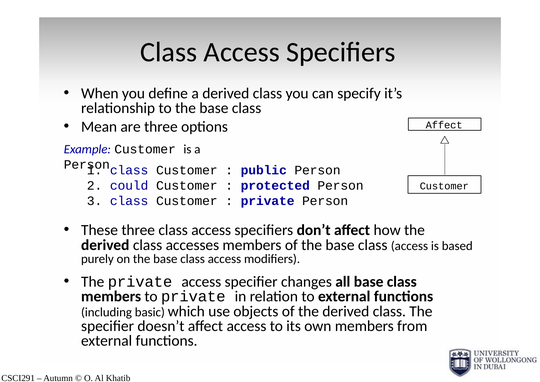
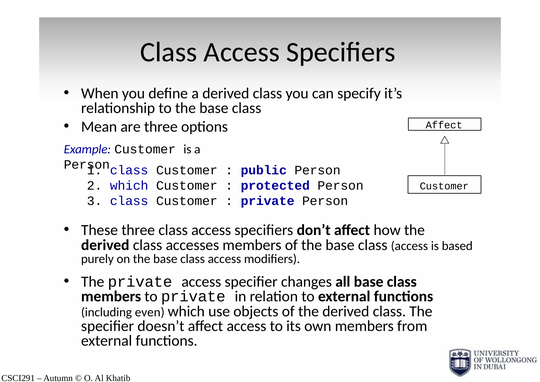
could at (129, 185): could -> which
basic: basic -> even
